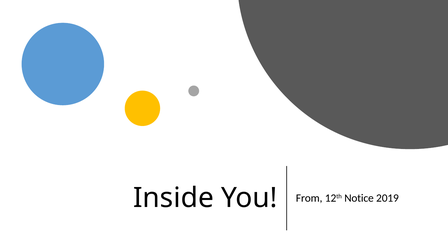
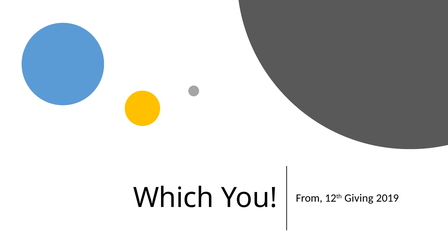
Inside: Inside -> Which
Notice: Notice -> Giving
